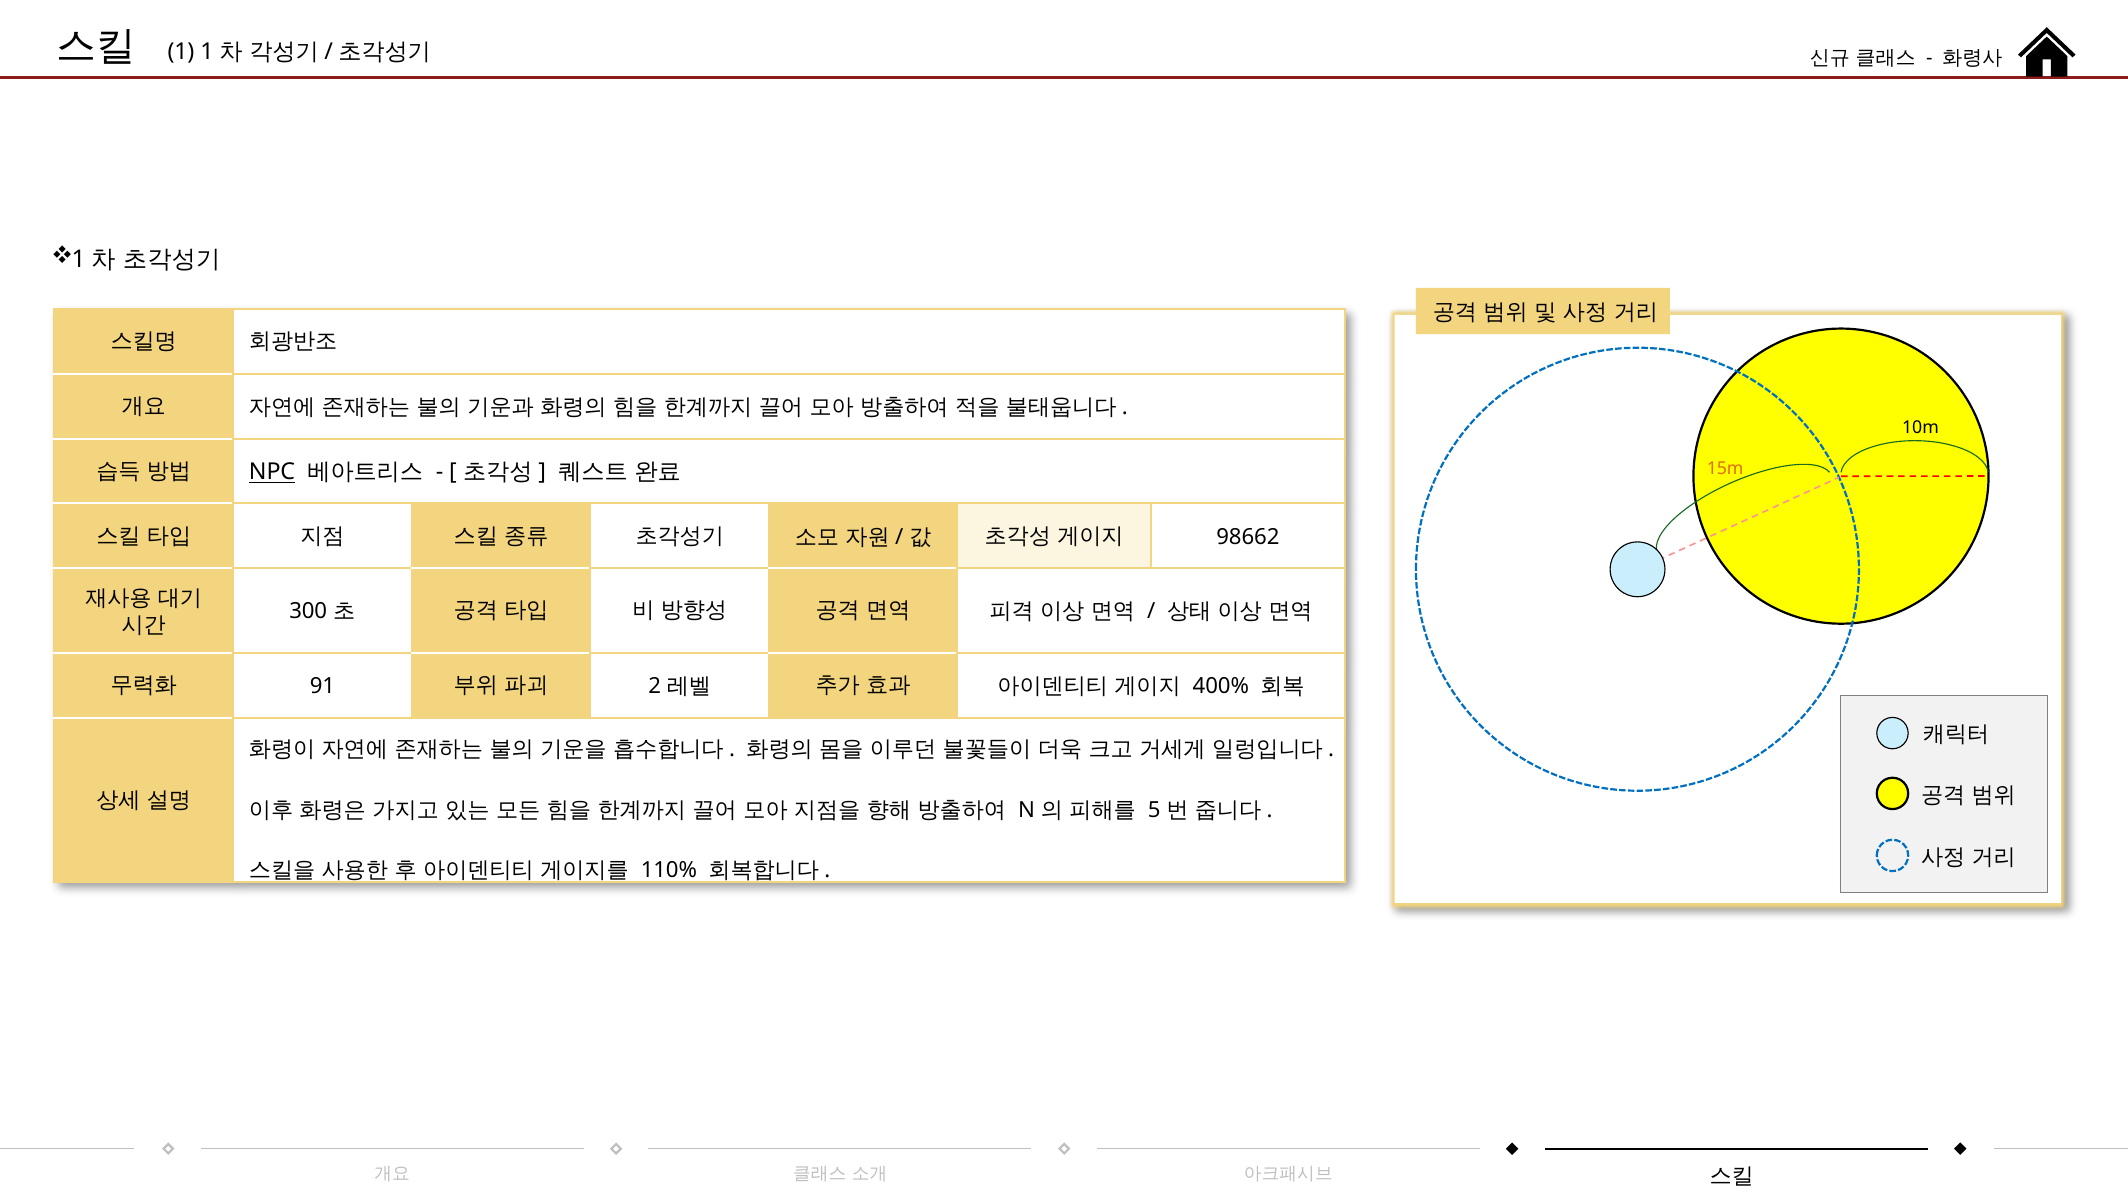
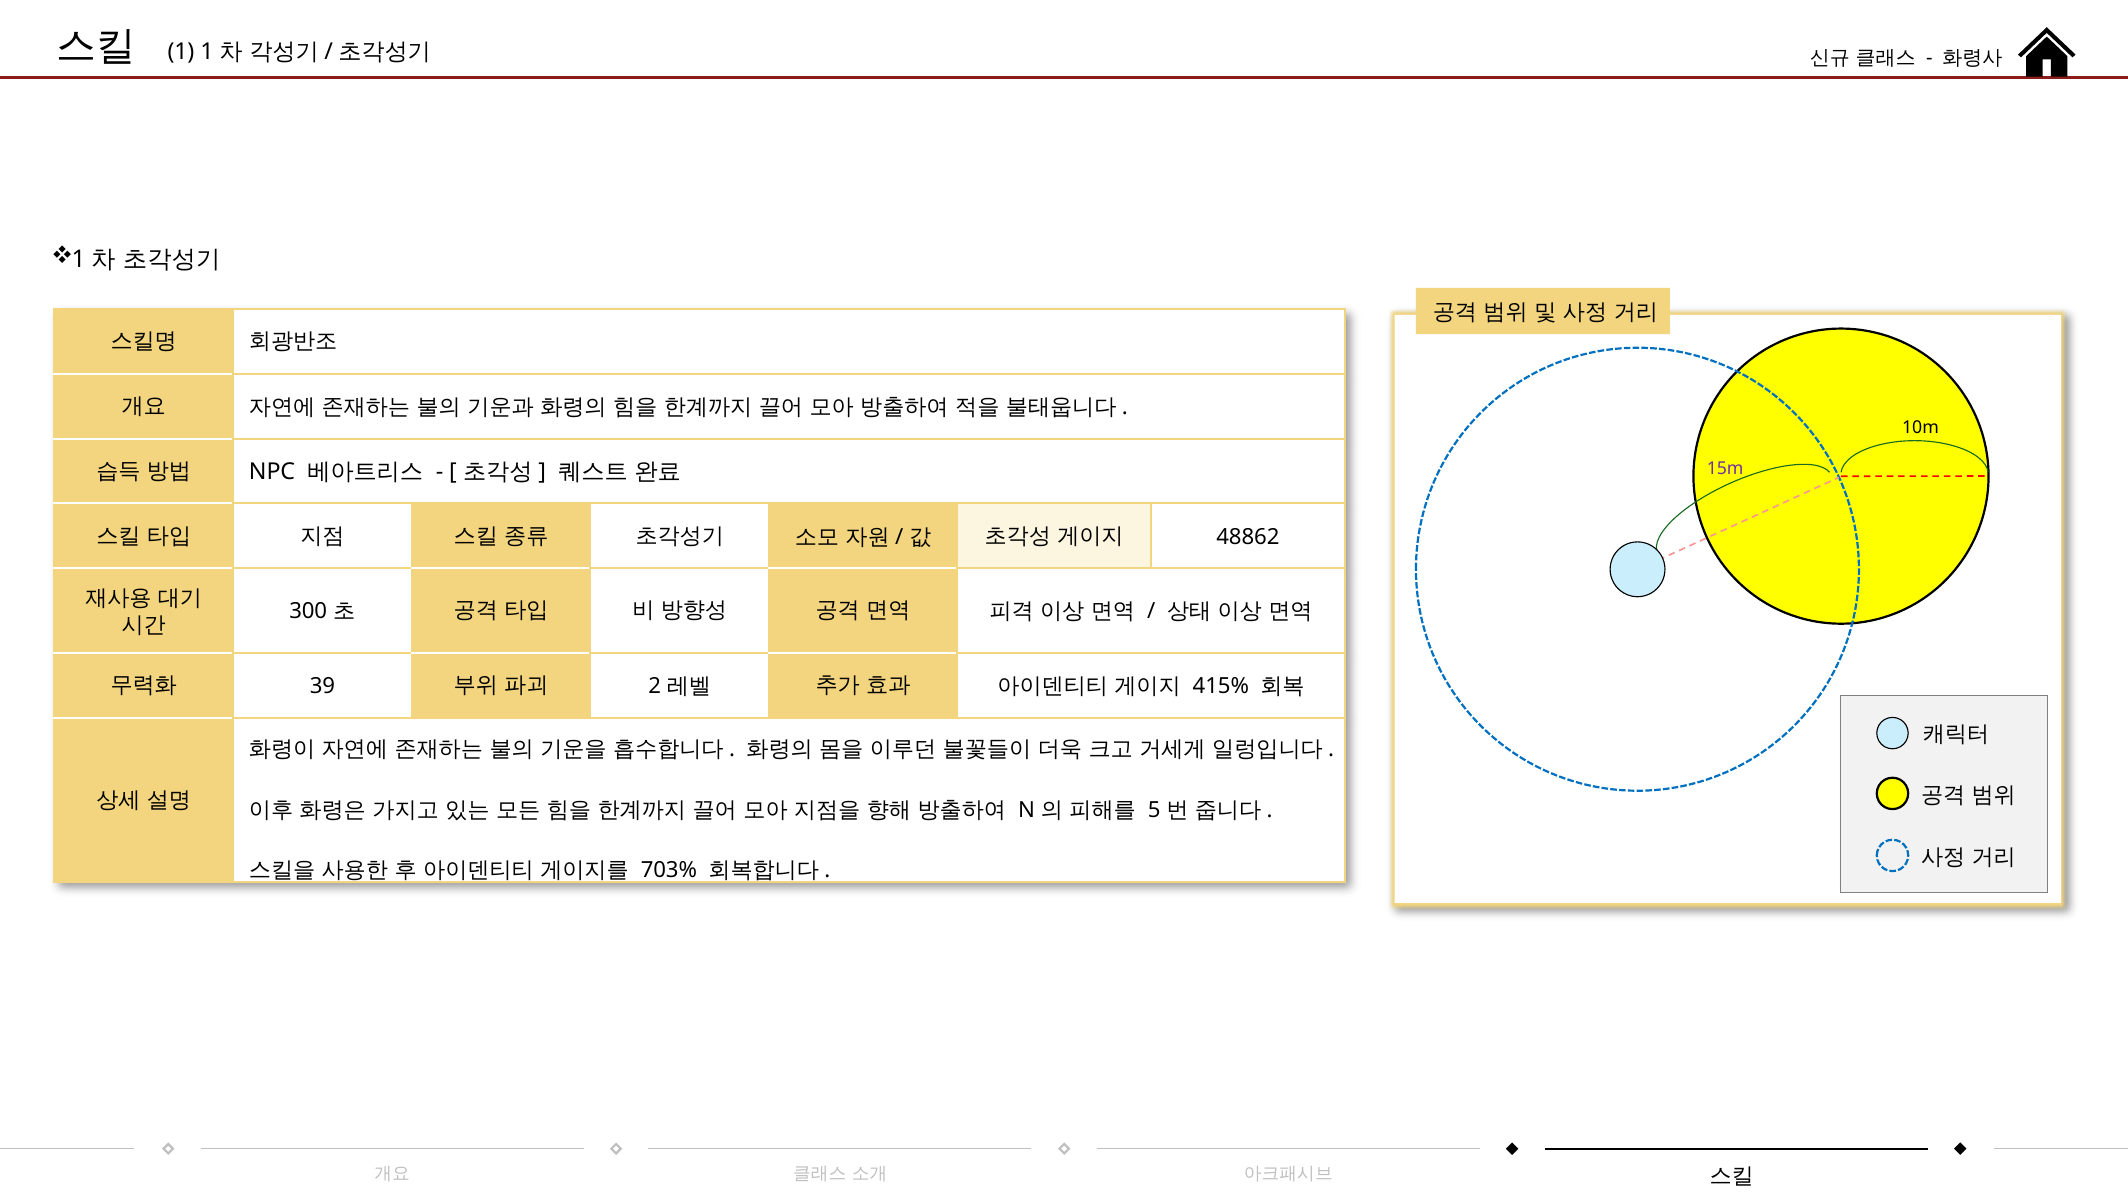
NPC underline: present -> none
15m colour: orange -> purple
98662: 98662 -> 48862
91: 91 -> 39
400%: 400% -> 415%
110%: 110% -> 703%
